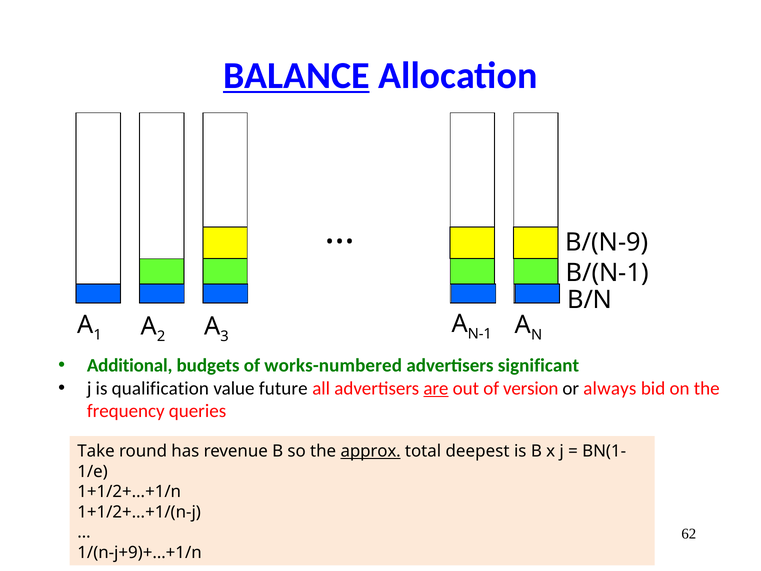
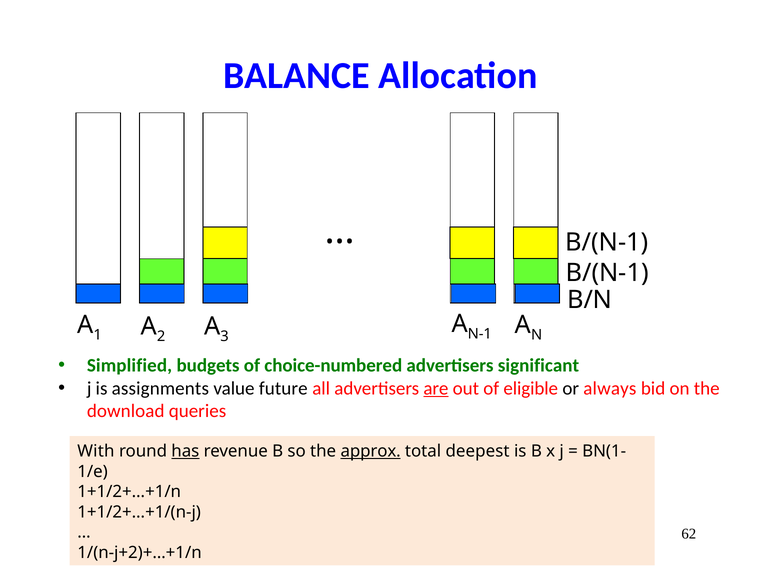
BALANCE underline: present -> none
B/(N-9 at (607, 242): B/(N-9 -> B/(N-1
Additional: Additional -> Simplified
works-numbered: works-numbered -> choice-numbered
qualification: qualification -> assignments
version: version -> eligible
frequency: frequency -> download
Take: Take -> With
has underline: none -> present
1/(n-j+9)+…+1/n: 1/(n-j+9)+…+1/n -> 1/(n-j+2)+…+1/n
